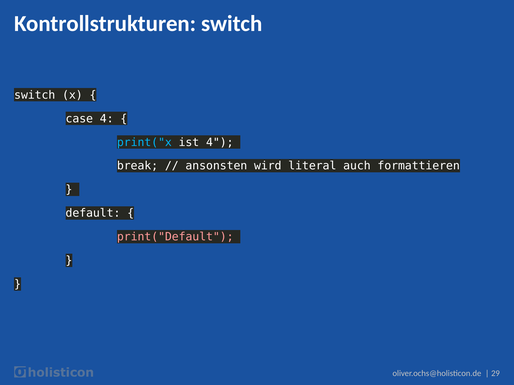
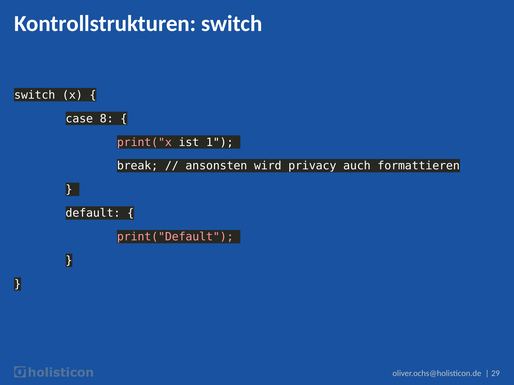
case 4: 4 -> 8
print("x colour: light blue -> pink
ist 4: 4 -> 1
literal: literal -> privacy
